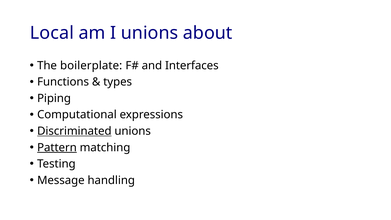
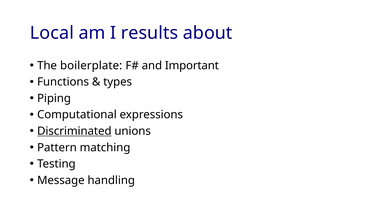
I unions: unions -> results
Interfaces: Interfaces -> Important
Pattern underline: present -> none
